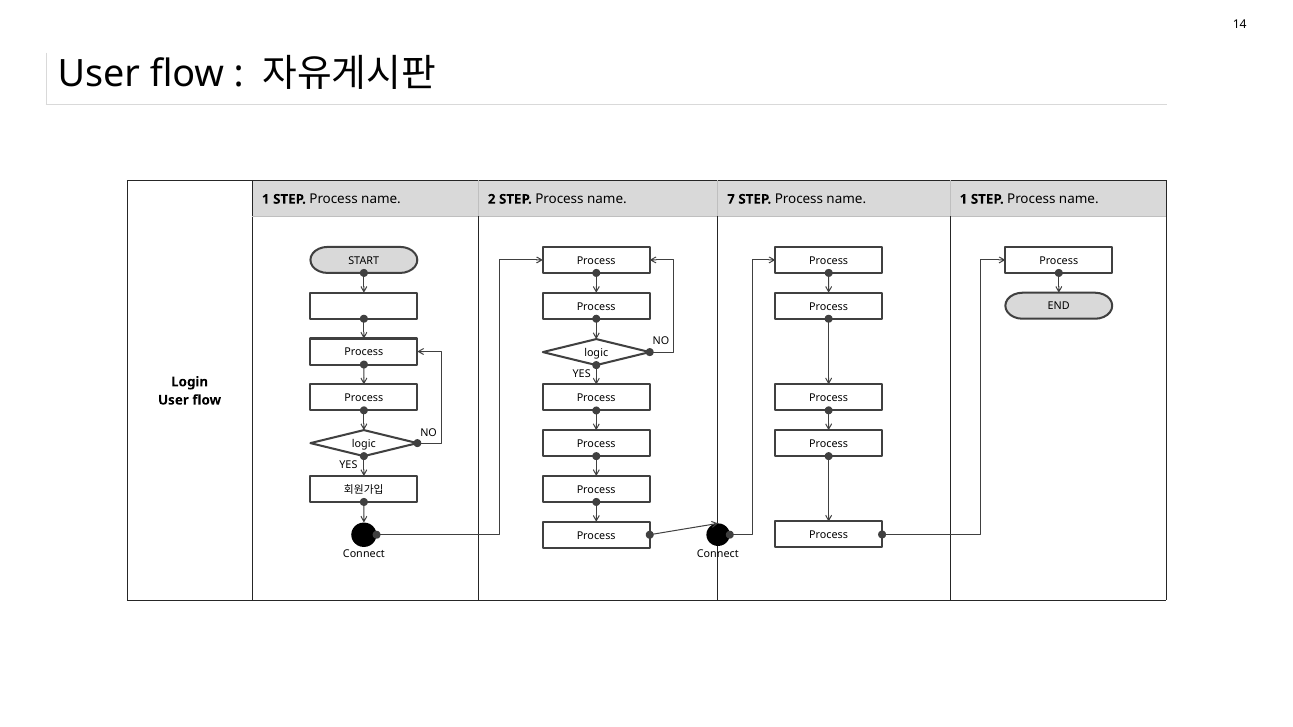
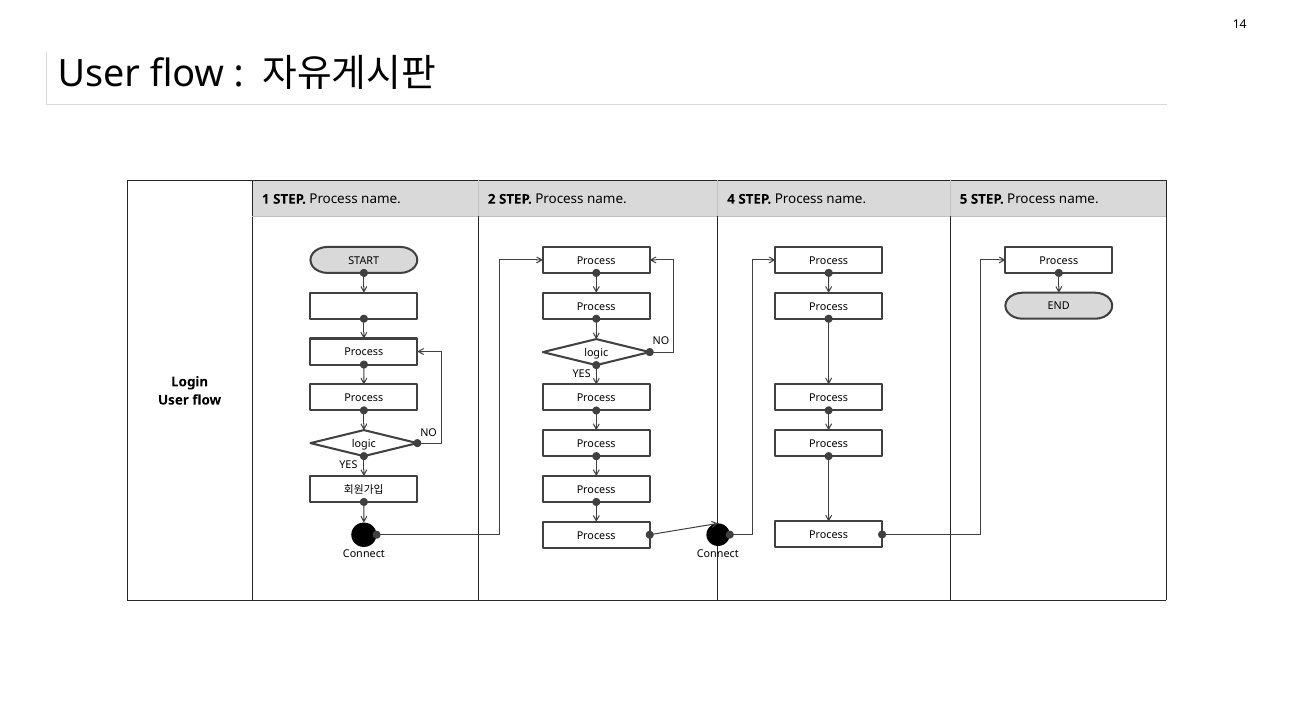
7: 7 -> 4
name 1: 1 -> 5
